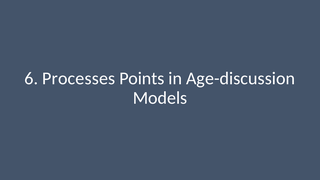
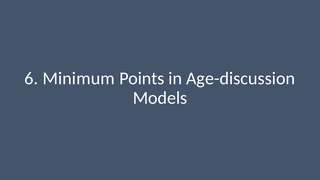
Processes: Processes -> Minimum
